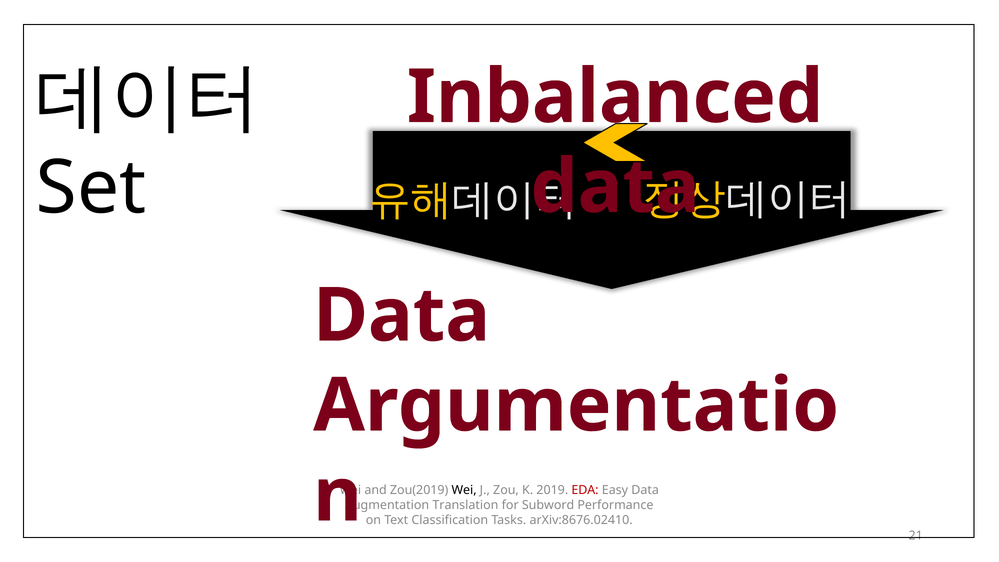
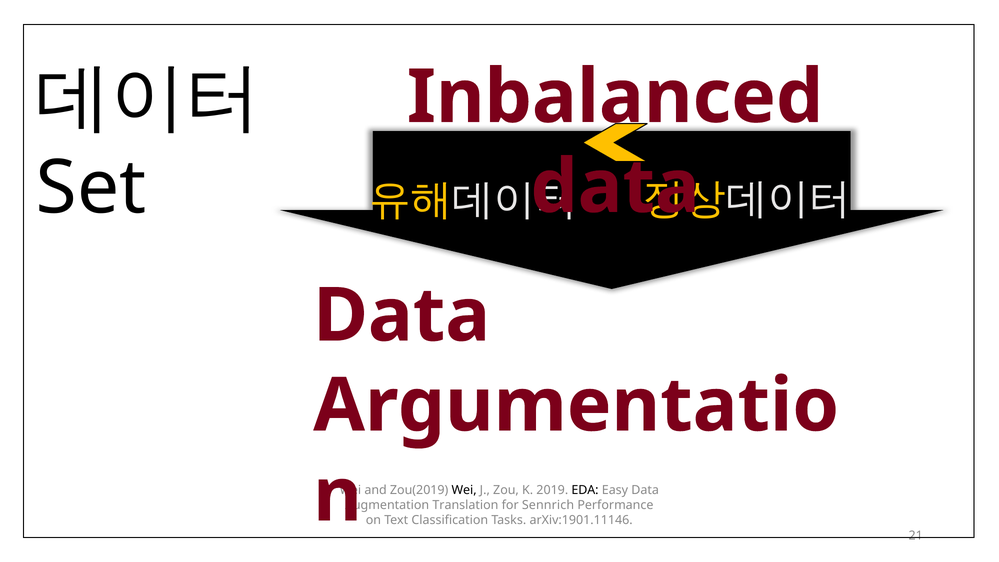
EDA colour: red -> black
Subword: Subword -> Sennrich
arXiv:8676.02410: arXiv:8676.02410 -> arXiv:1901.11146
